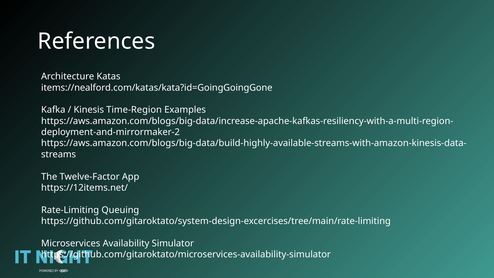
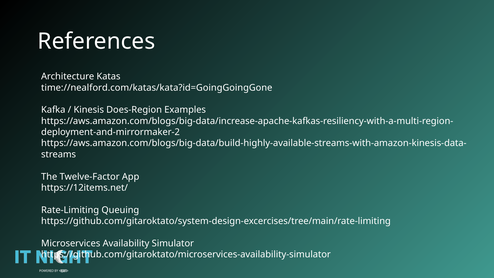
items://nealford.com/katas/kata?id=GoingGoingGone: items://nealford.com/katas/kata?id=GoingGoingGone -> time://nealford.com/katas/kata?id=GoingGoingGone
Time-Region: Time-Region -> Does-Region
